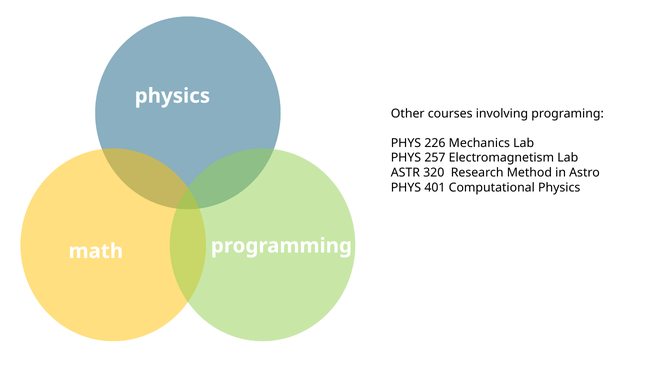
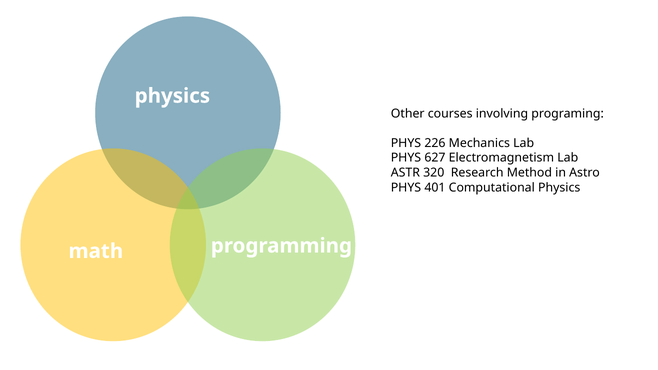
257: 257 -> 627
